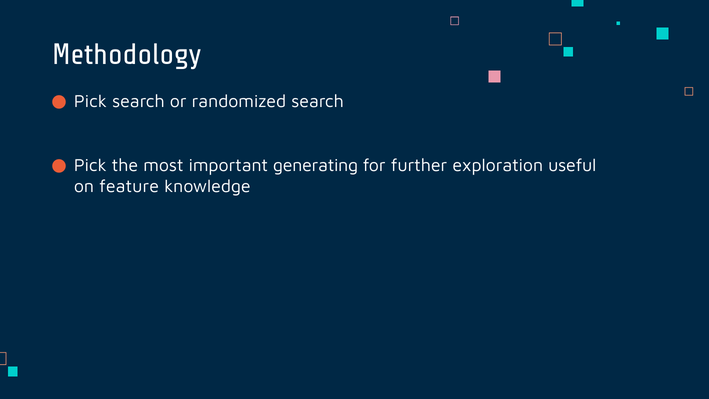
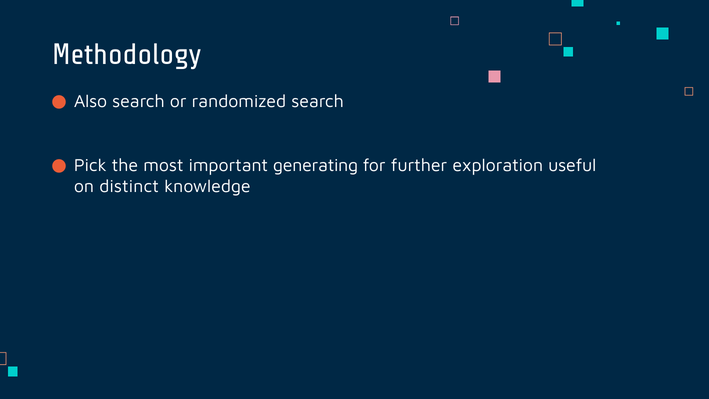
Pick at (90, 101): Pick -> Also
feature: feature -> distinct
